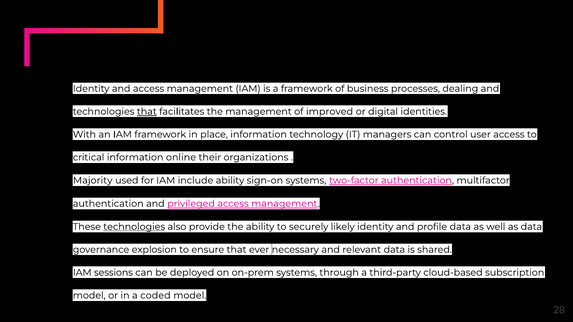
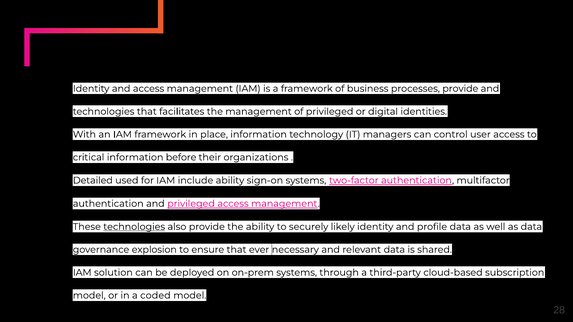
processes dealing: dealing -> provide
that at (147, 112) underline: present -> none
of improved: improved -> privileged
online: online -> before
Majority: Majority -> Detailed
sessions: sessions -> solution
